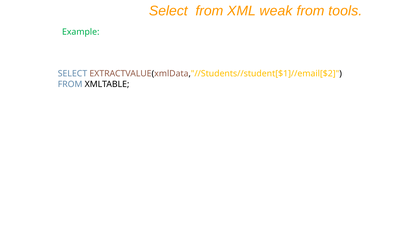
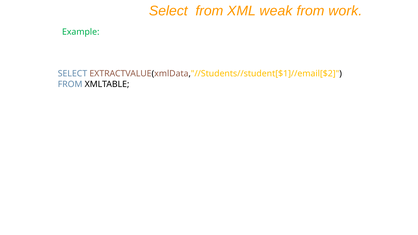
tools: tools -> work
